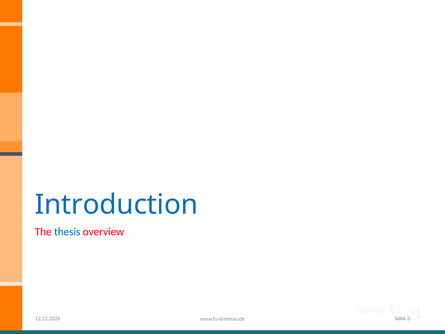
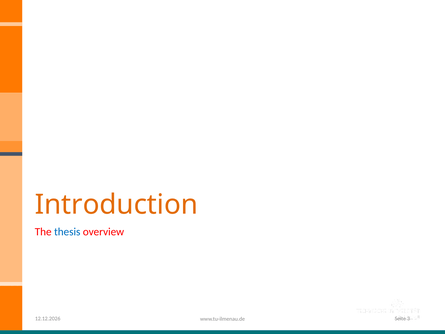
Introduction colour: blue -> orange
